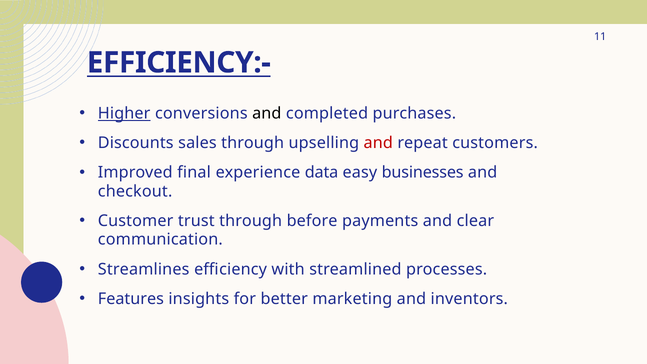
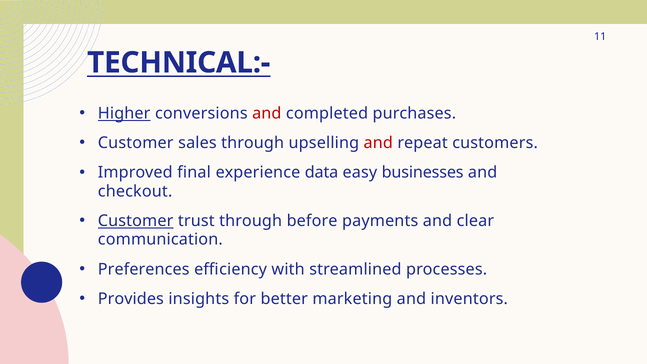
EFFICIENCY:-: EFFICIENCY:- -> TECHNICAL:-
and at (267, 113) colour: black -> red
Discounts at (136, 143): Discounts -> Customer
Customer at (136, 221) underline: none -> present
Streamlines: Streamlines -> Preferences
Features: Features -> Provides
